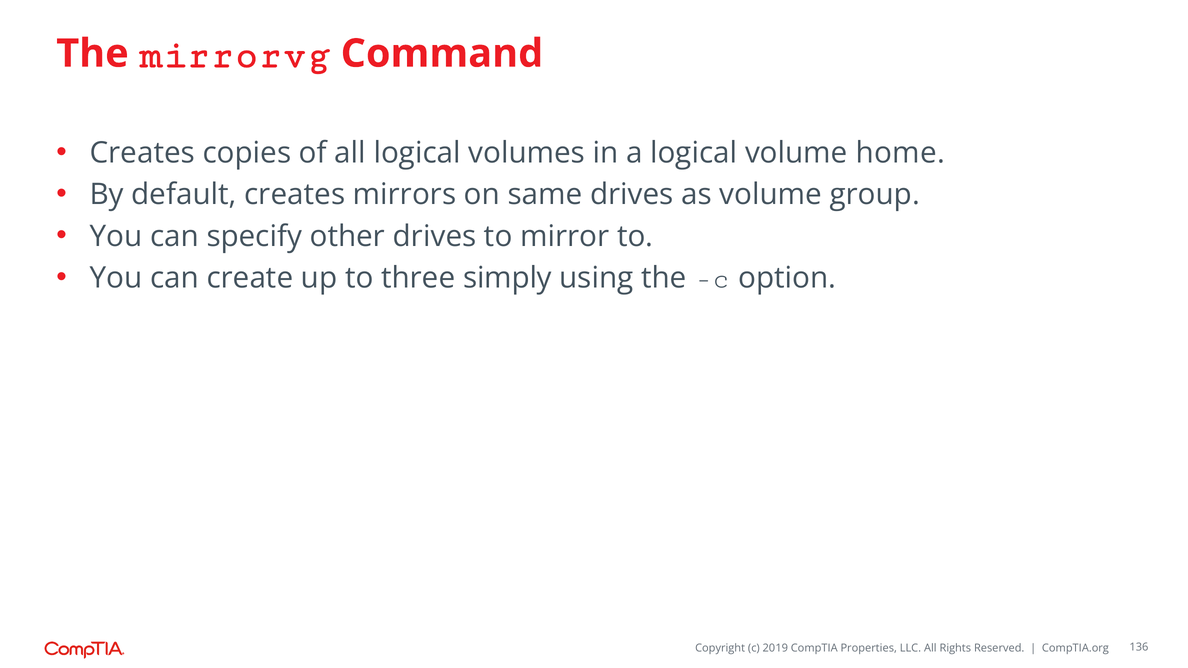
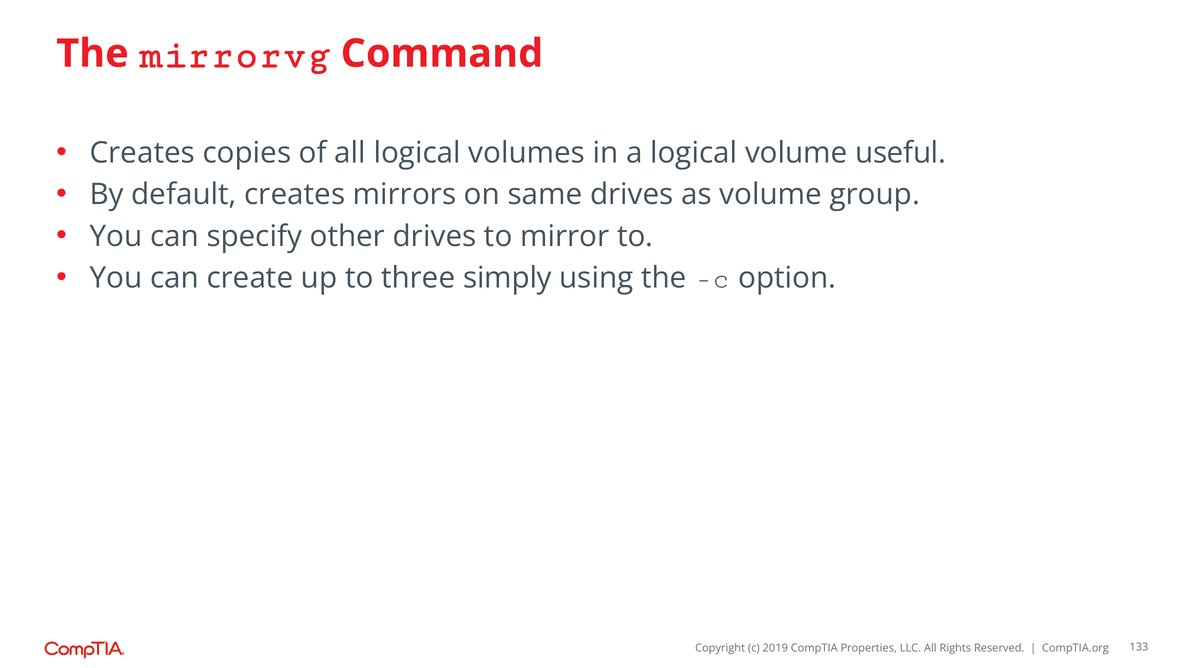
home: home -> useful
136: 136 -> 133
